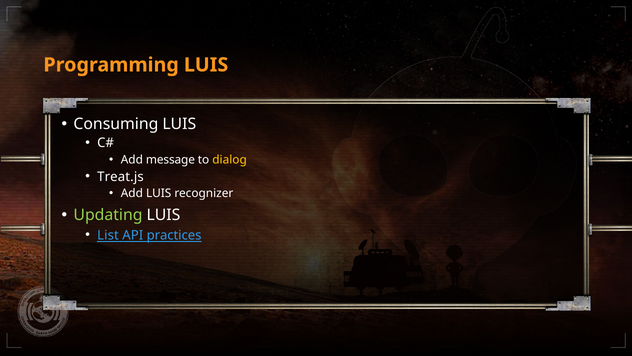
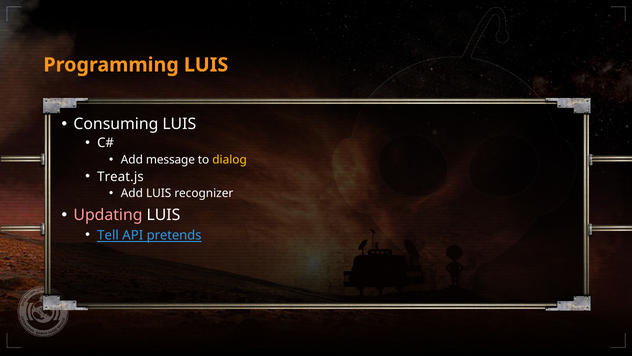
Updating colour: light green -> pink
List: List -> Tell
practices: practices -> pretends
